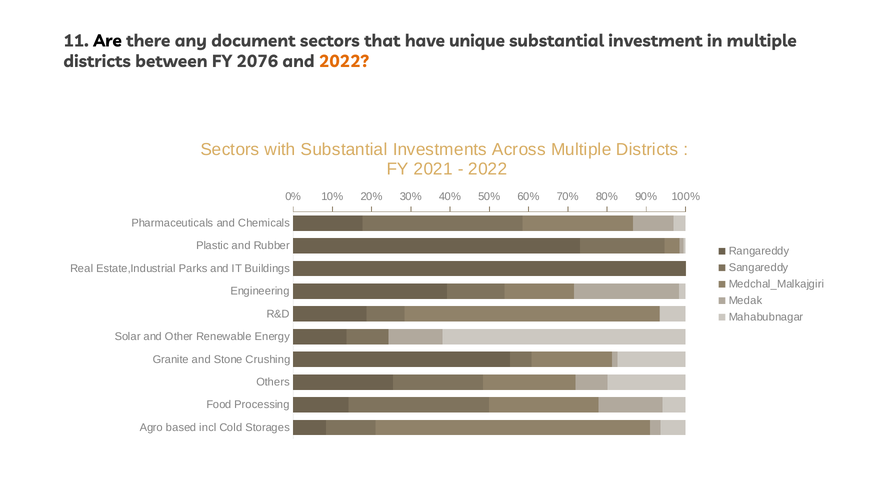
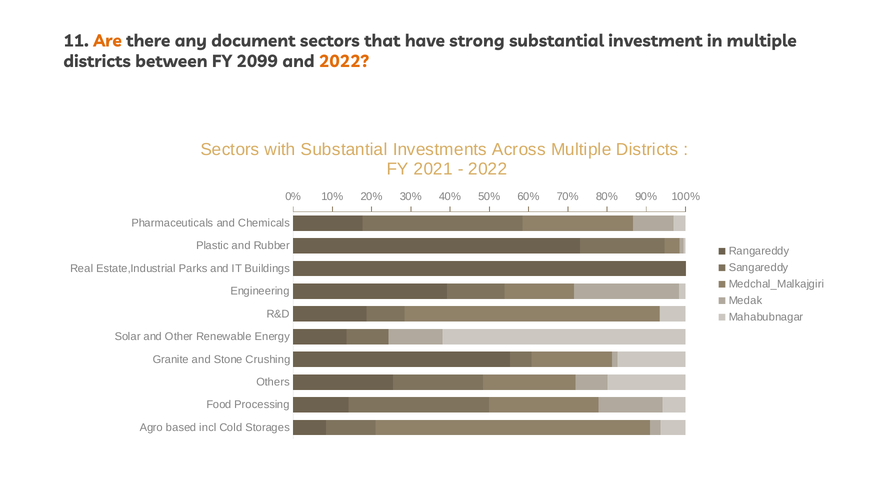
Are colour: black -> orange
unique: unique -> strong
2076: 2076 -> 2099
